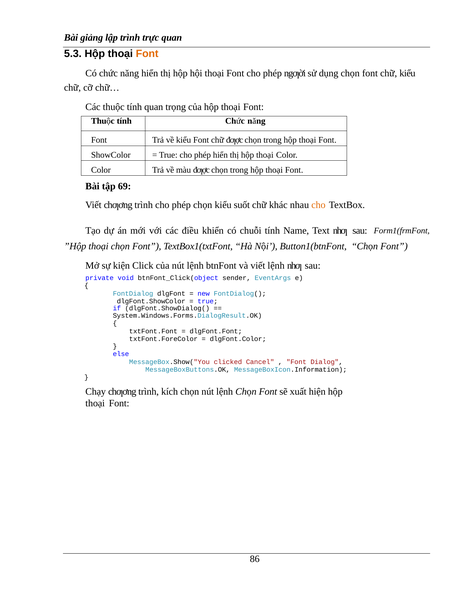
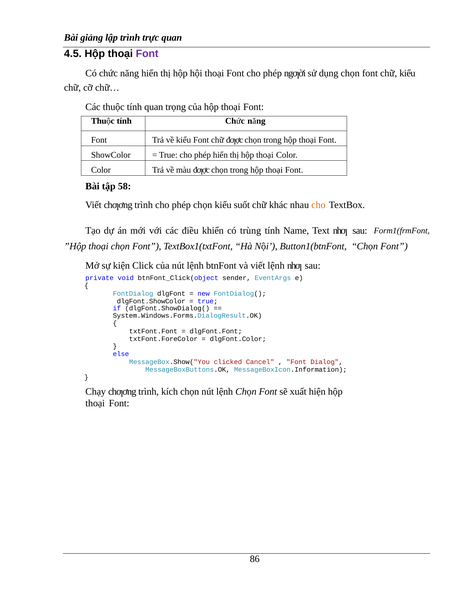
5.3: 5.3 -> 4.5
Font at (147, 54) colour: orange -> purple
69: 69 -> 58
chuỗi: chuỗi -> trùng
